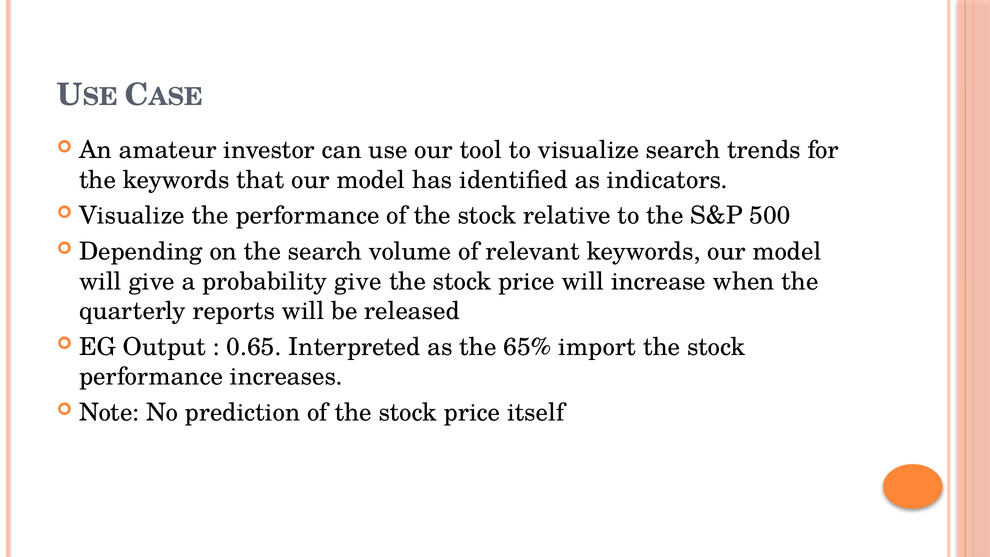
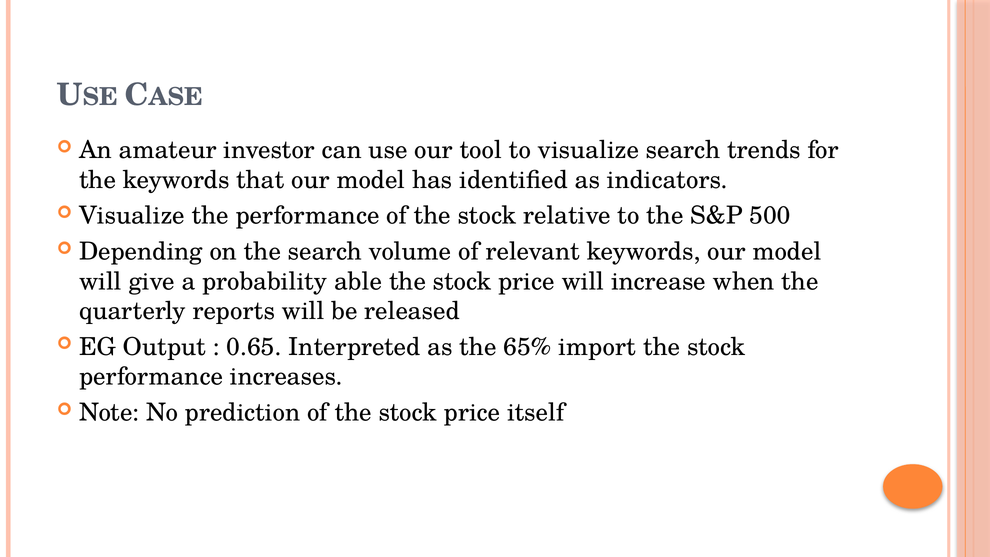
probability give: give -> able
